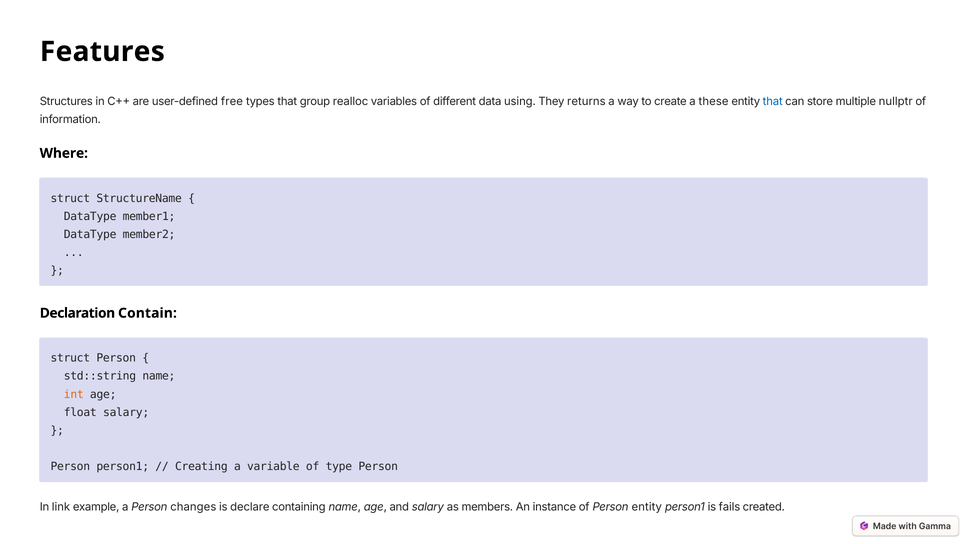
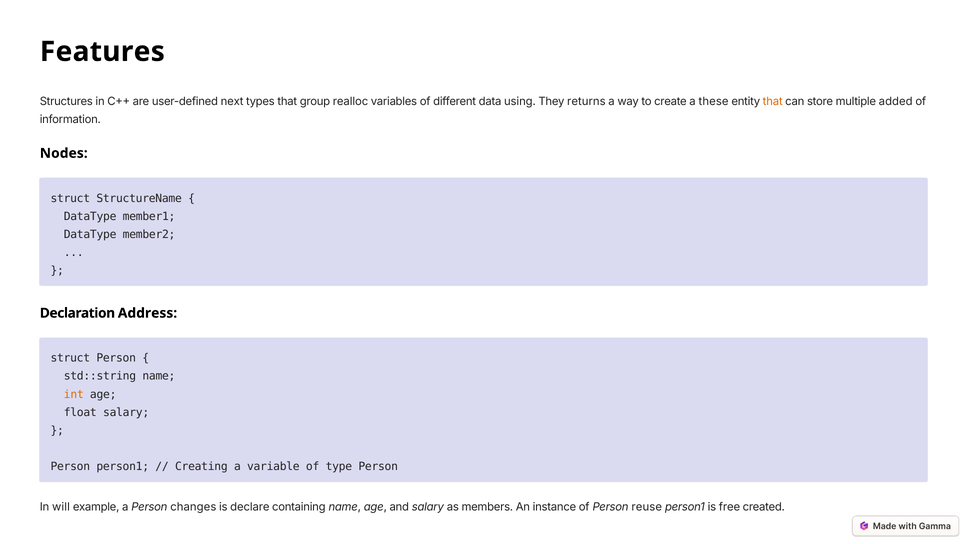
free: free -> next
that at (773, 102) colour: blue -> orange
nullptr: nullptr -> added
Where: Where -> Nodes
Contain: Contain -> Address
link: link -> will
Person entity: entity -> reuse
fails: fails -> free
